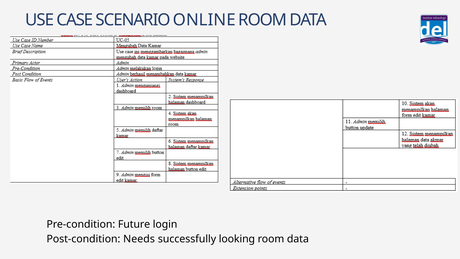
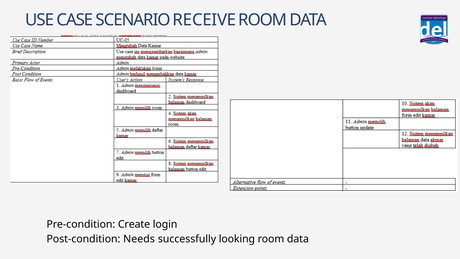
ONLINE: ONLINE -> RECEIVE
Future: Future -> Create
